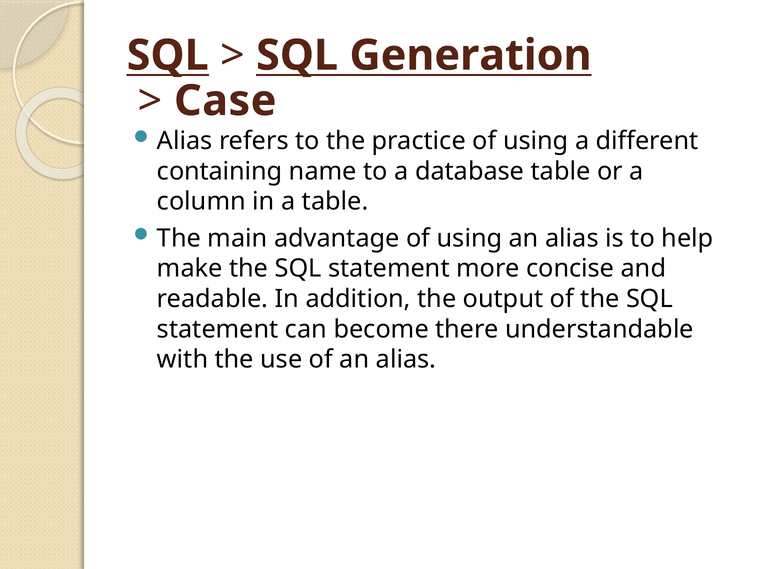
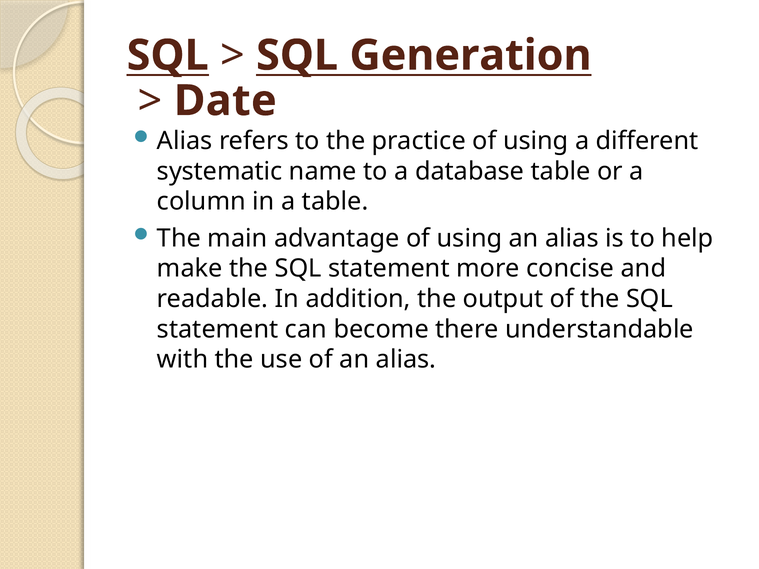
Case: Case -> Date
containing: containing -> systematic
